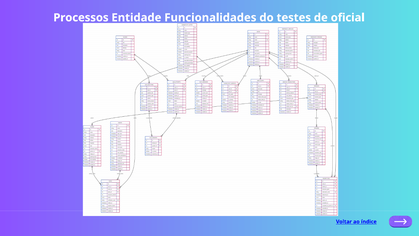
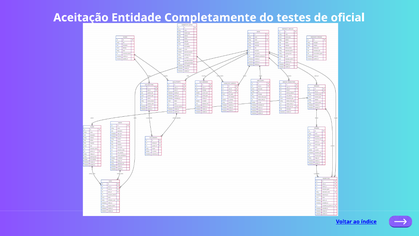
Processos: Processos -> Aceitação
Funcionalidades: Funcionalidades -> Completamente
